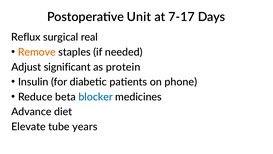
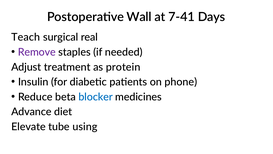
Unit: Unit -> Wall
7-17: 7-17 -> 7-41
Reflux: Reflux -> Teach
Remove colour: orange -> purple
significant: significant -> treatment
years: years -> using
